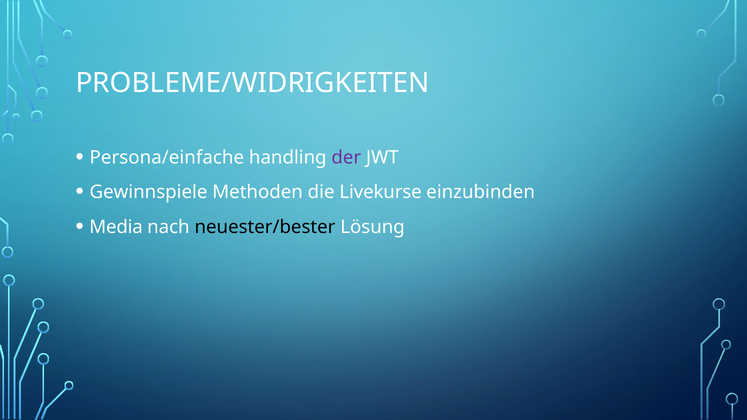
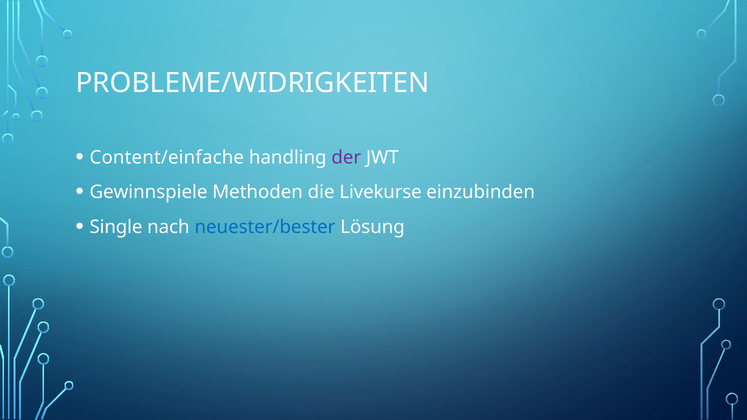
Persona/einfache: Persona/einfache -> Content/einfache
Media: Media -> Single
neuester/bester colour: black -> blue
